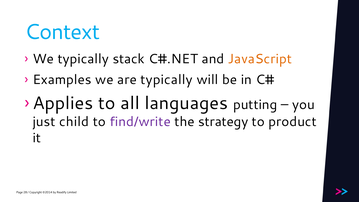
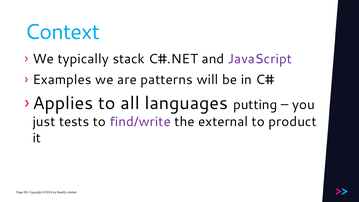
JavaScript colour: orange -> purple
are typically: typically -> patterns
child: child -> tests
strategy: strategy -> external
